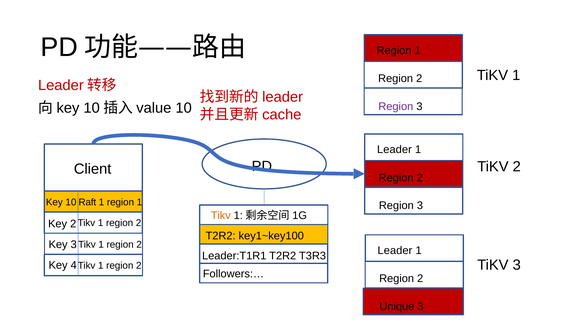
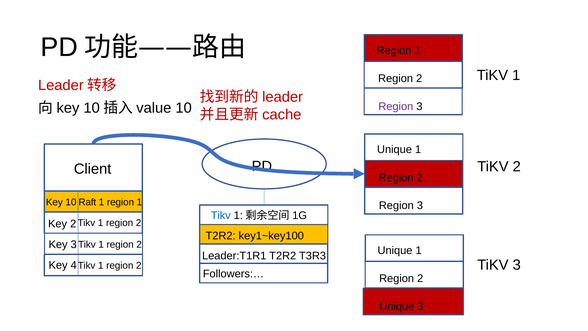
Leader at (394, 149): Leader -> Unique
Tikv at (221, 215) colour: orange -> blue
Leader at (395, 250): Leader -> Unique
